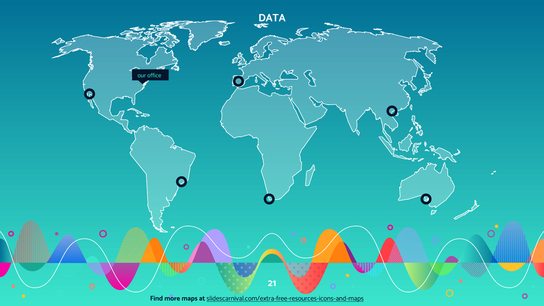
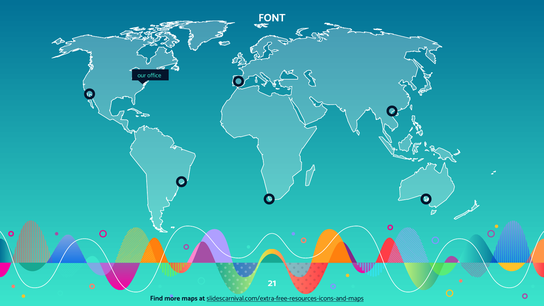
DATA: DATA -> FONT
